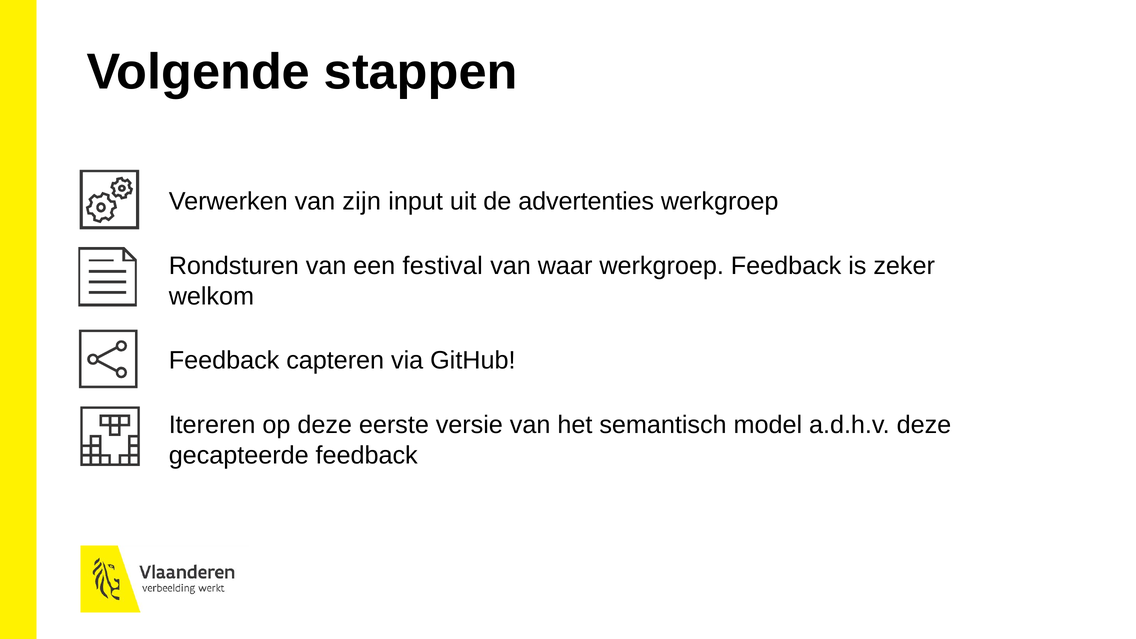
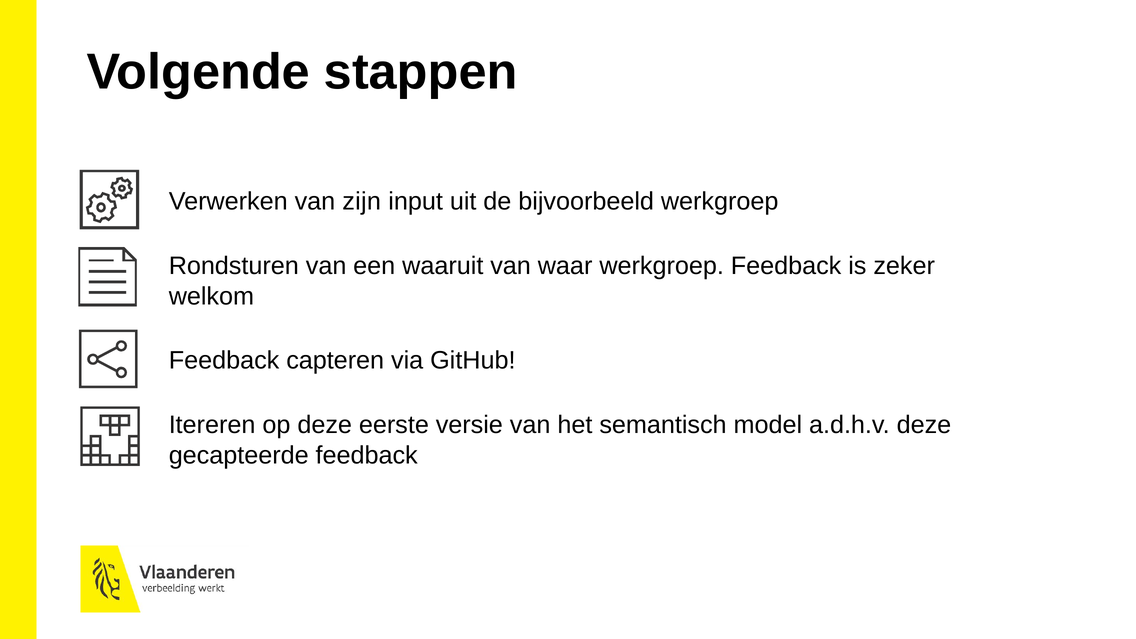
advertenties: advertenties -> bijvoorbeeld
festival: festival -> waaruit
